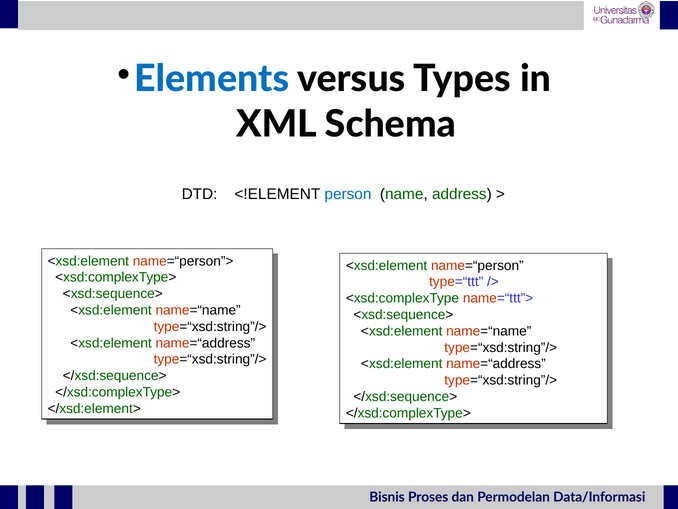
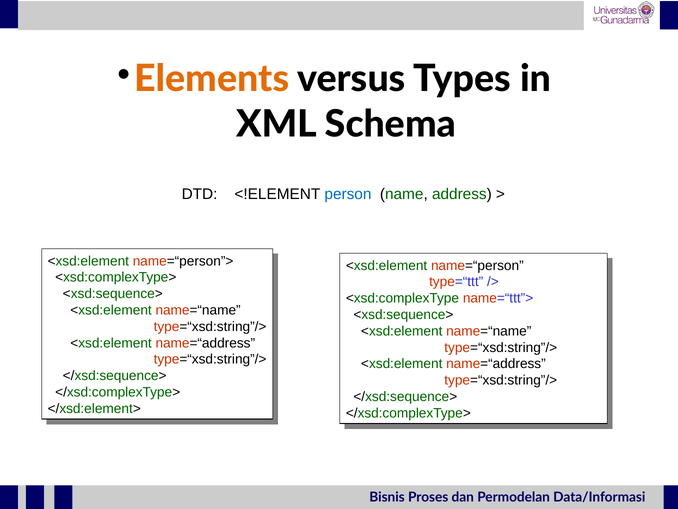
Elements colour: blue -> orange
